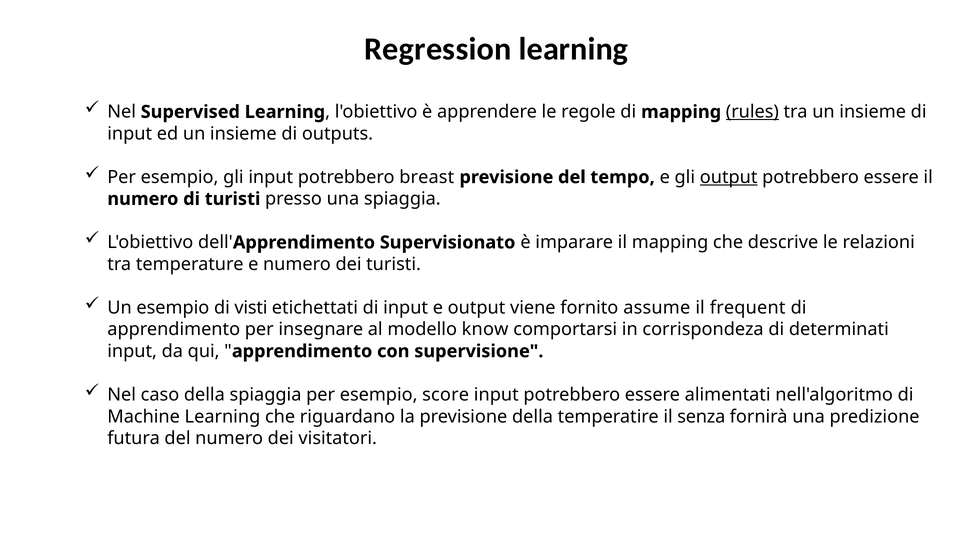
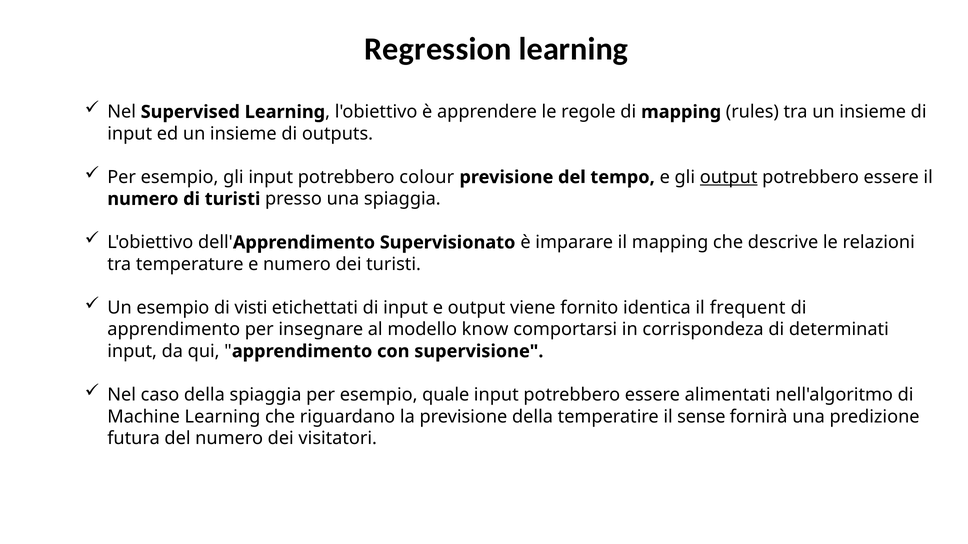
rules underline: present -> none
breast: breast -> colour
assume: assume -> identica
score: score -> quale
senza: senza -> sense
